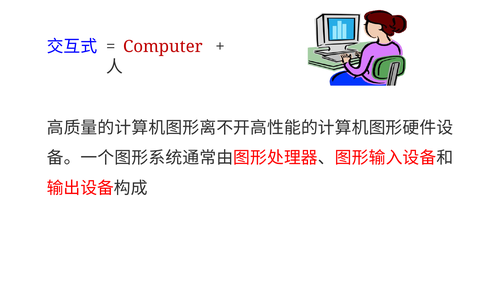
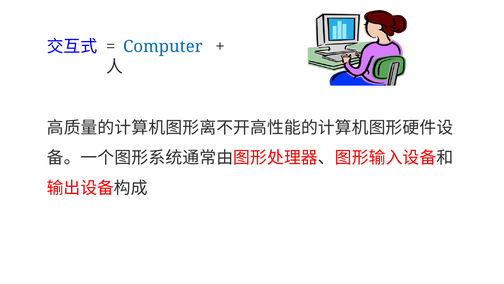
Computer colour: red -> blue
